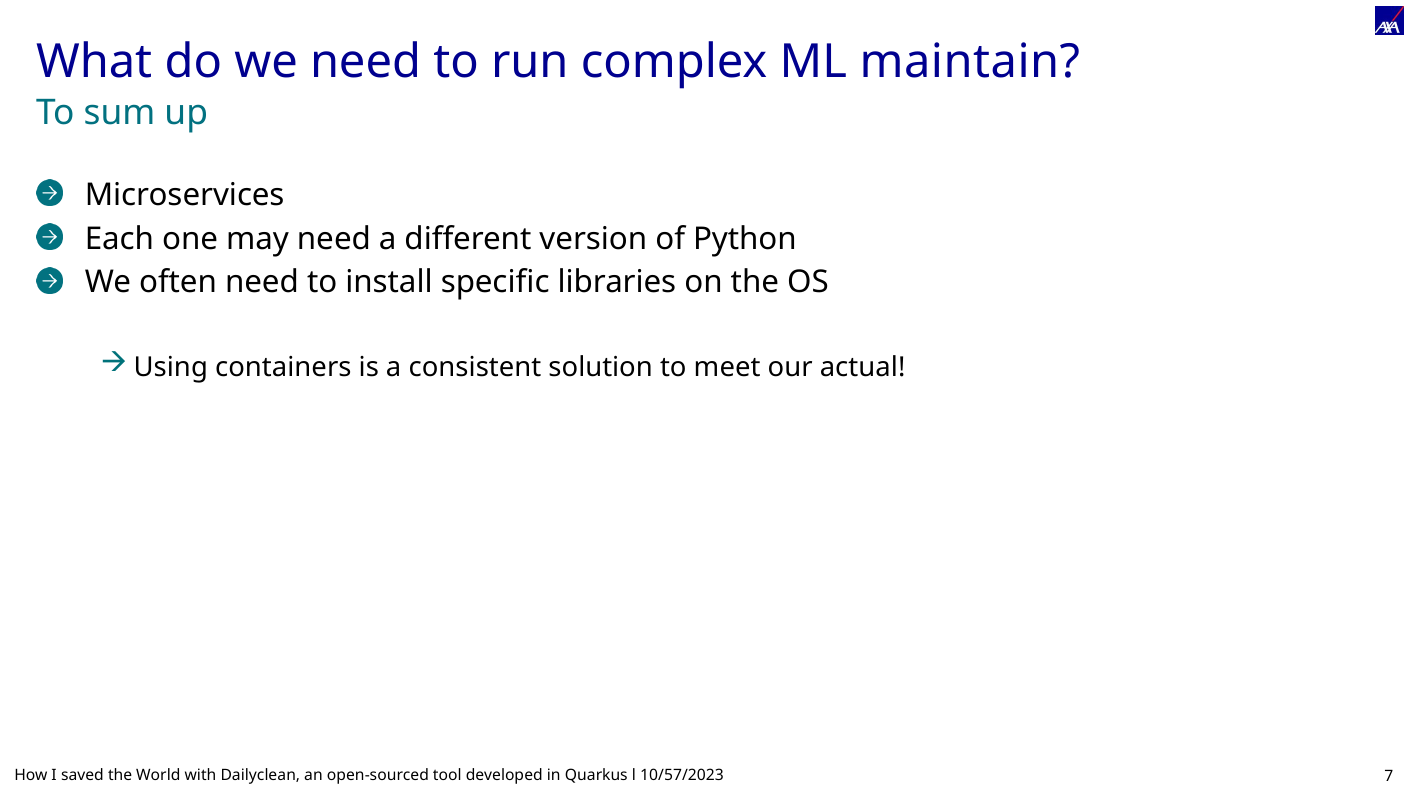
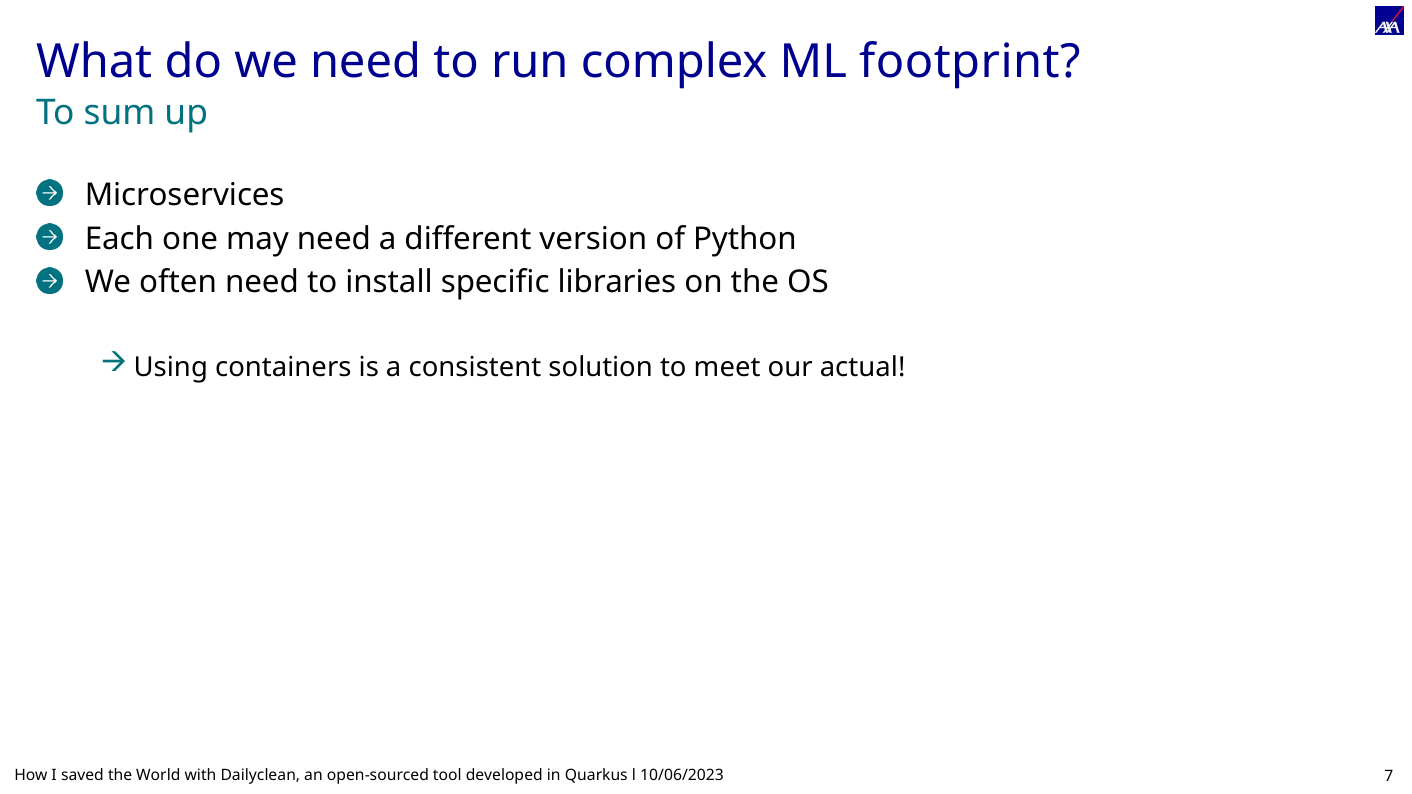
maintain: maintain -> footprint
10/57/2023: 10/57/2023 -> 10/06/2023
